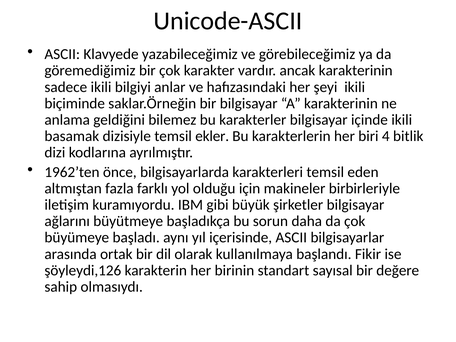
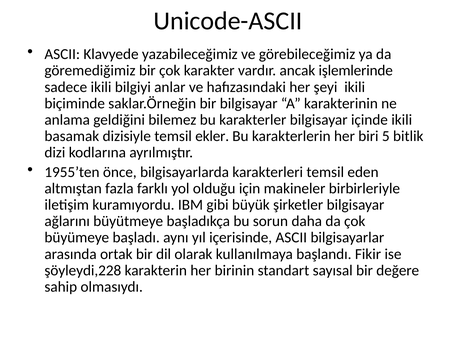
ancak karakterinin: karakterinin -> işlemlerinde
4: 4 -> 5
1962’ten: 1962’ten -> 1955’ten
şöyleydi,126: şöyleydi,126 -> şöyleydi,228
